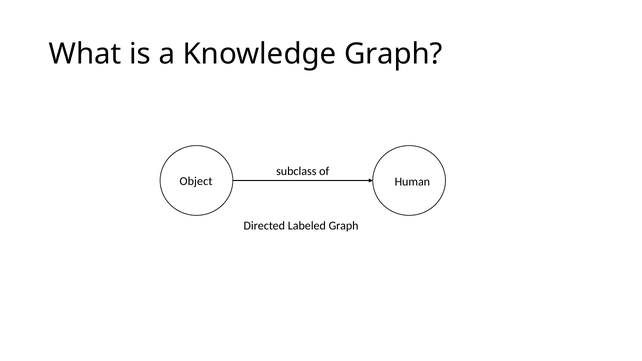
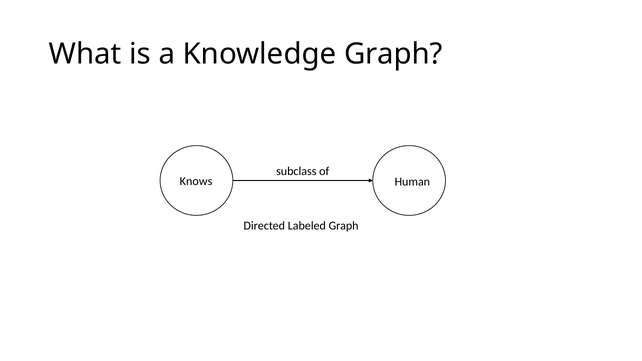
Object: Object -> Knows
